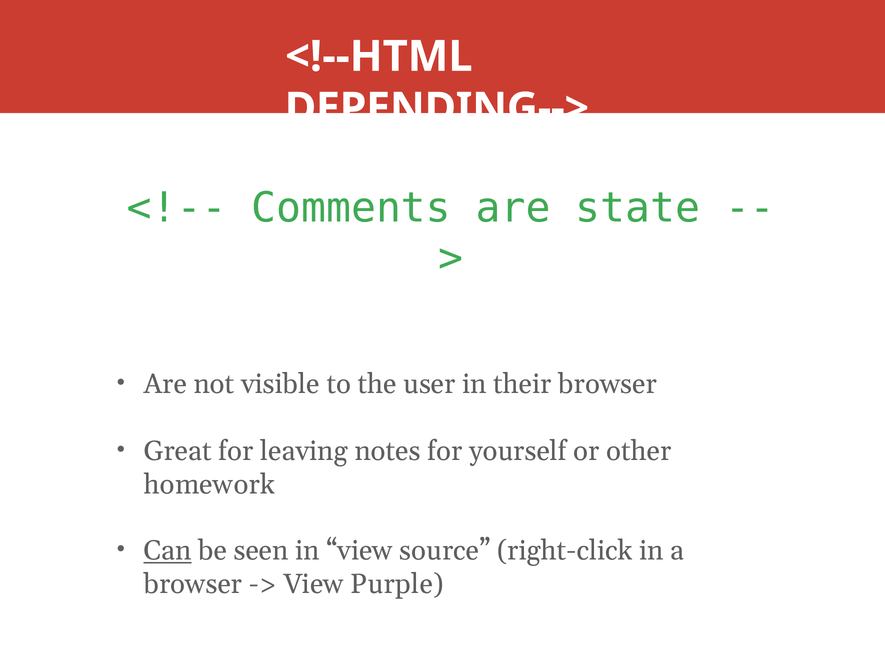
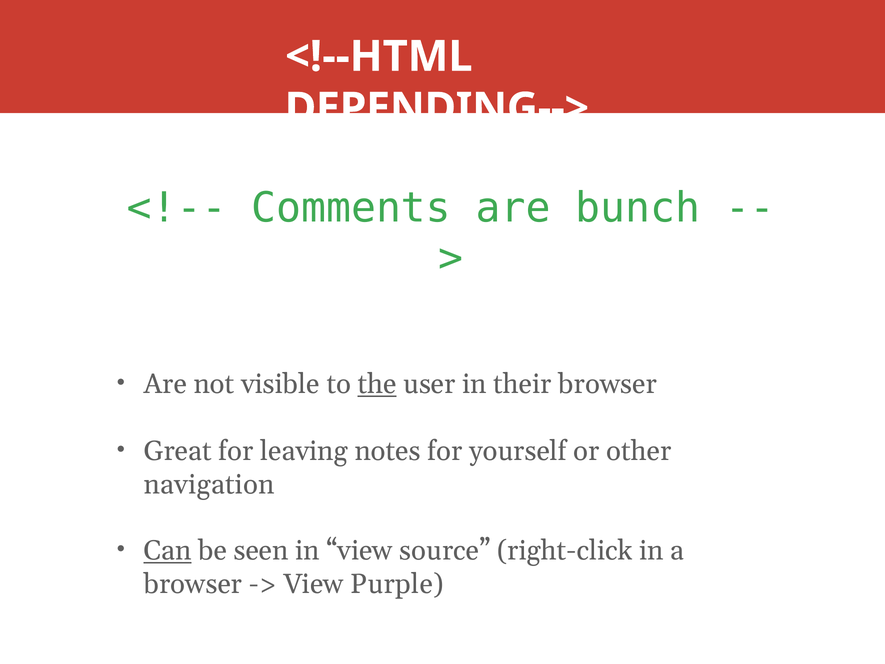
state: state -> bunch
the underline: none -> present
homework: homework -> navigation
